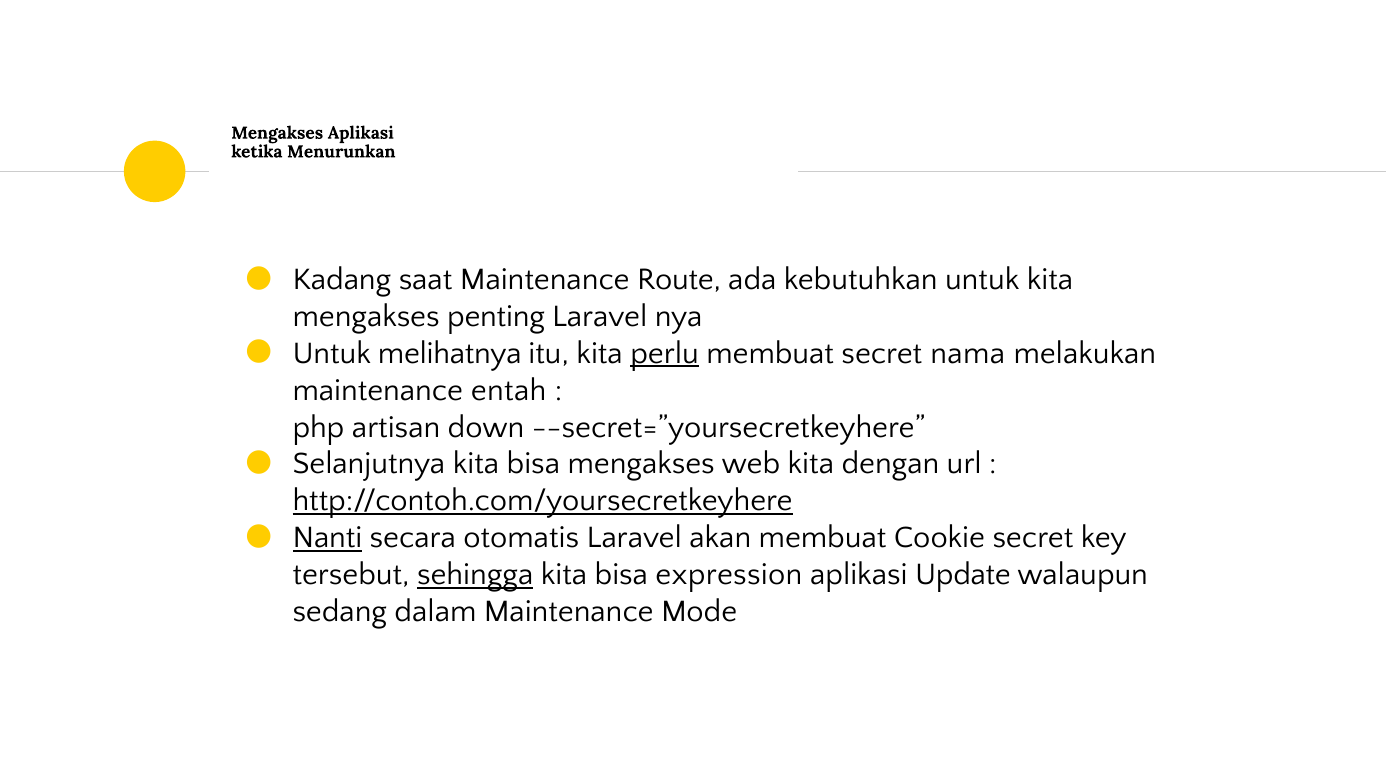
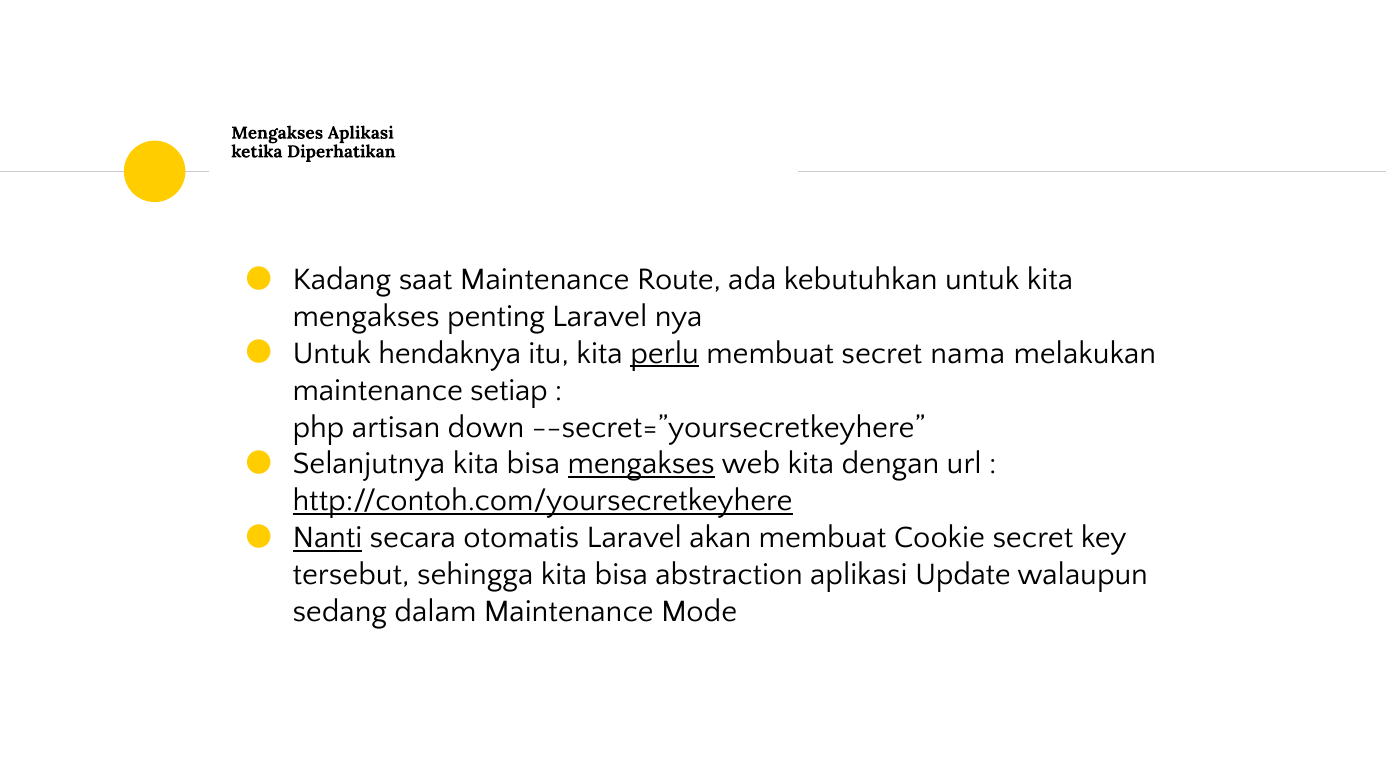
Menurunkan: Menurunkan -> Diperhatikan
melihatnya: melihatnya -> hendaknya
entah: entah -> setiap
mengakses at (641, 464) underline: none -> present
sehingga underline: present -> none
expression: expression -> abstraction
